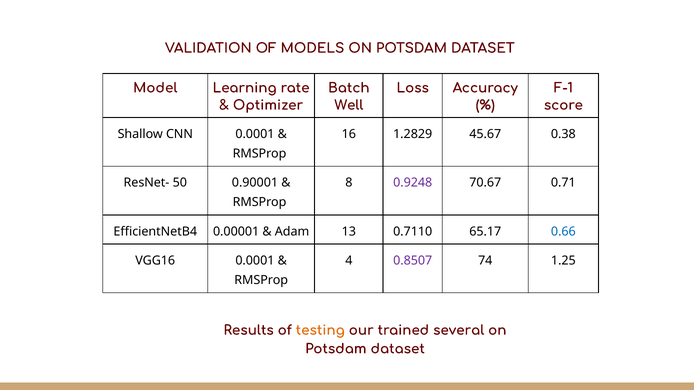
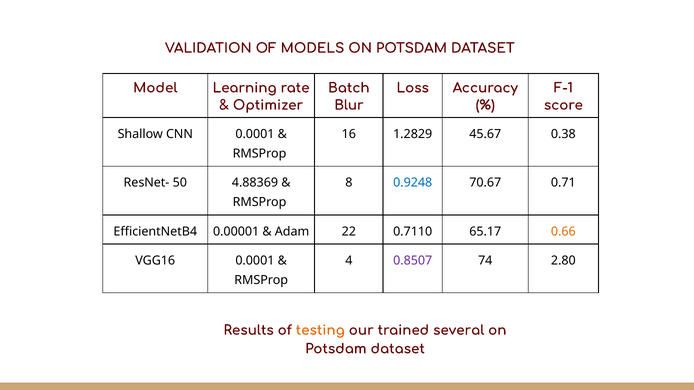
Well: Well -> Blur
0.90001: 0.90001 -> 4.88369
0.9248 colour: purple -> blue
13: 13 -> 22
0.66 colour: blue -> orange
1.25: 1.25 -> 2.80
